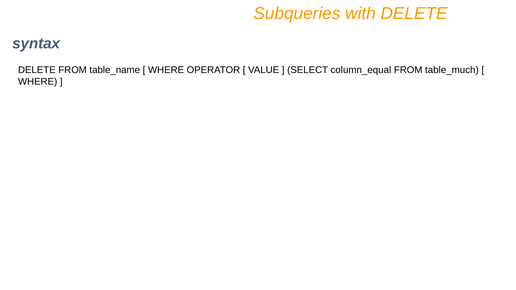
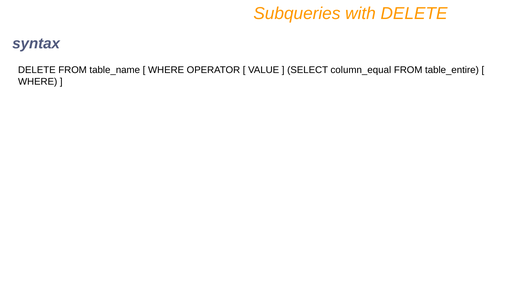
table_much: table_much -> table_entire
